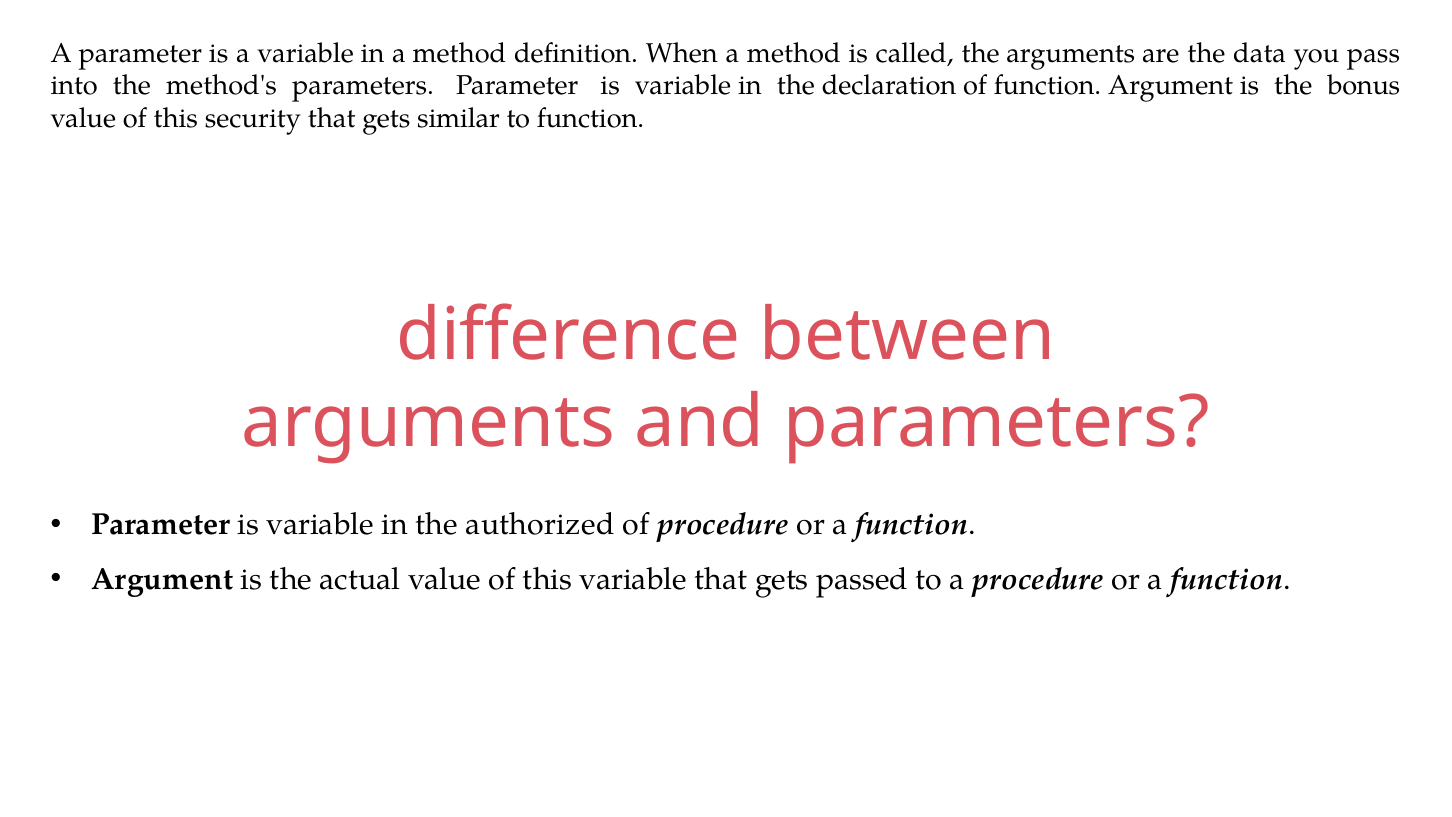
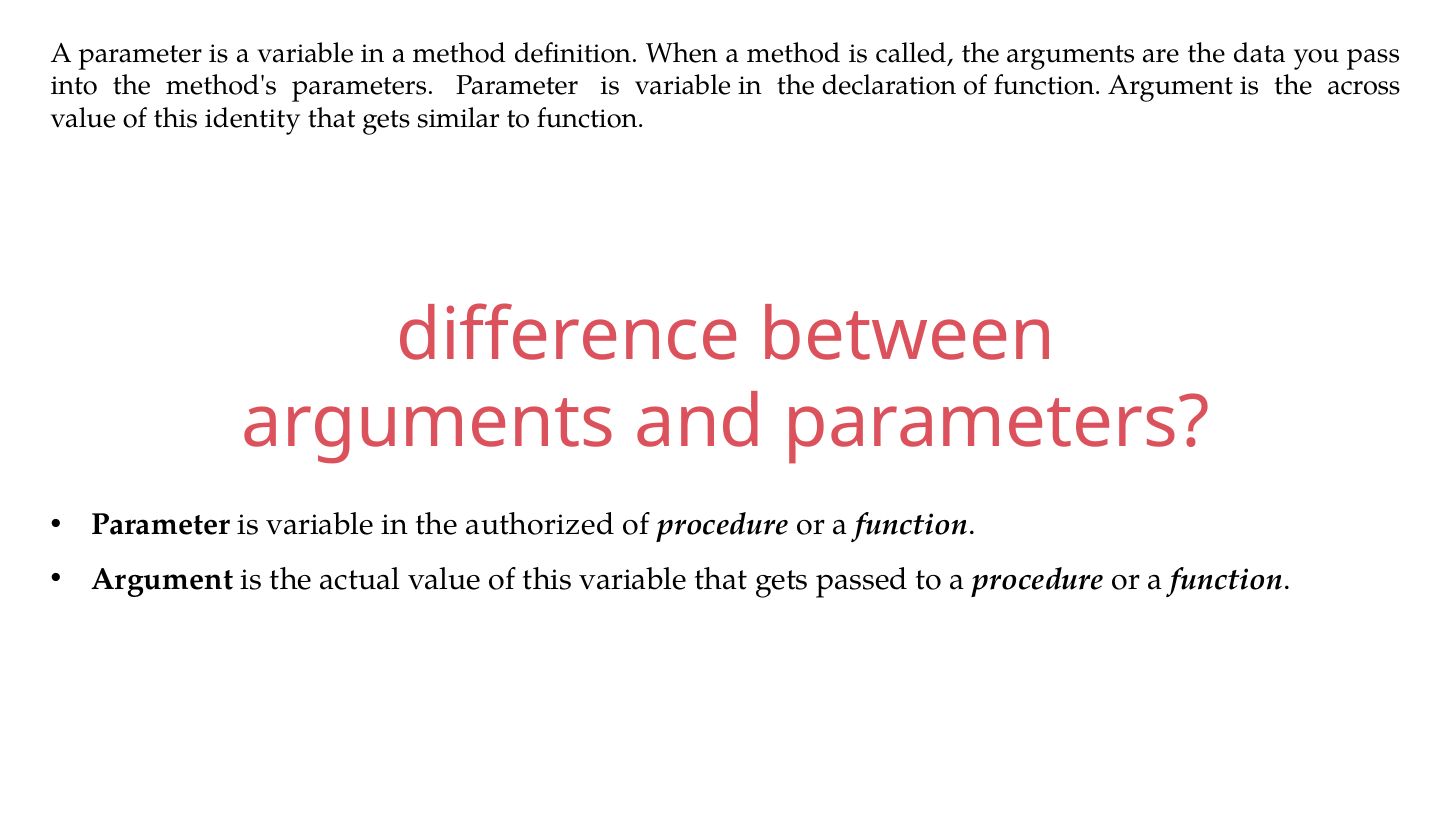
bonus: bonus -> across
security: security -> identity
